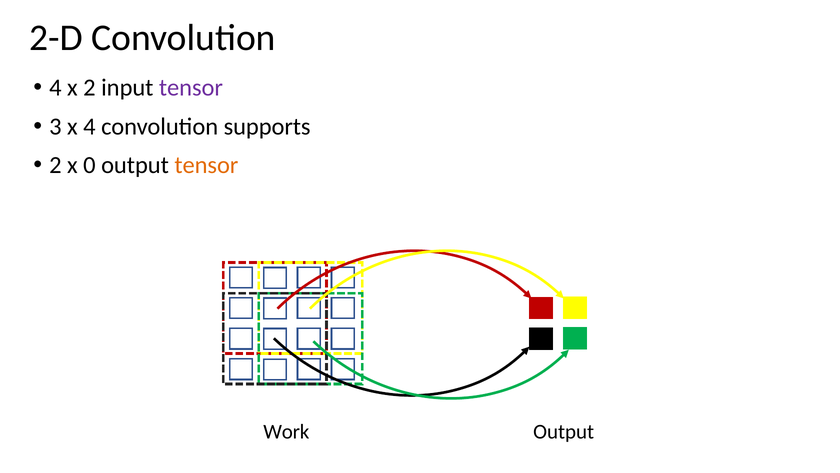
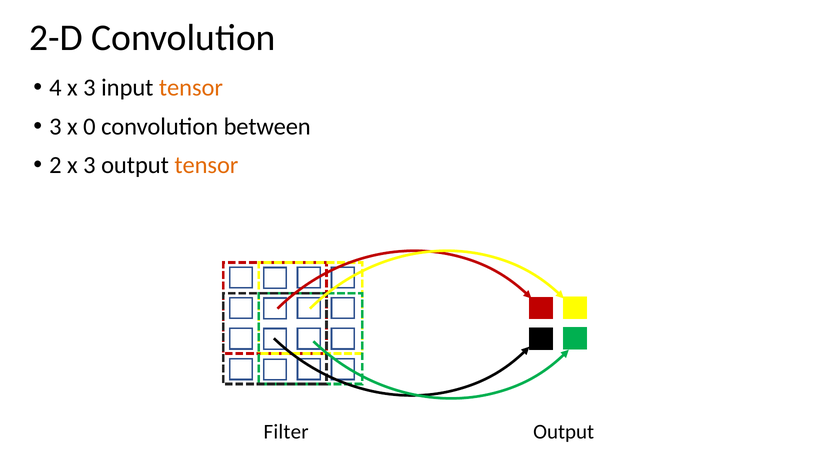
4 x 2: 2 -> 3
tensor at (191, 88) colour: purple -> orange
x 4: 4 -> 0
supports: supports -> between
2 x 0: 0 -> 3
Work: Work -> Filter
